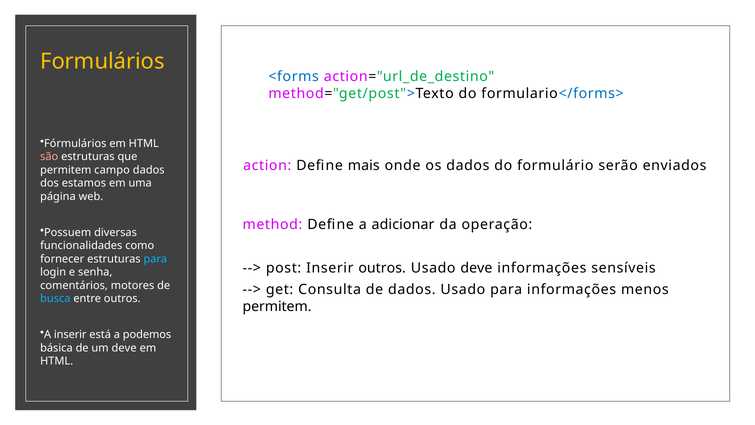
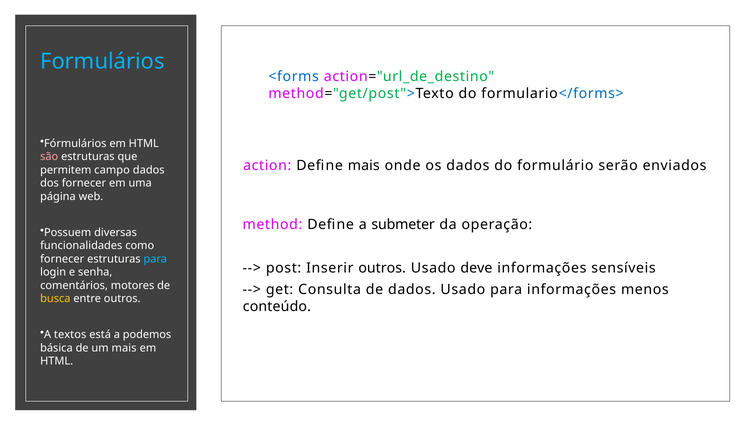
Formulários colour: yellow -> light blue
dos estamos: estamos -> fornecer
adicionar: adicionar -> submeter
busca colour: light blue -> yellow
permitem at (277, 306): permitem -> conteúdo
A inserir: inserir -> textos
um deve: deve -> mais
